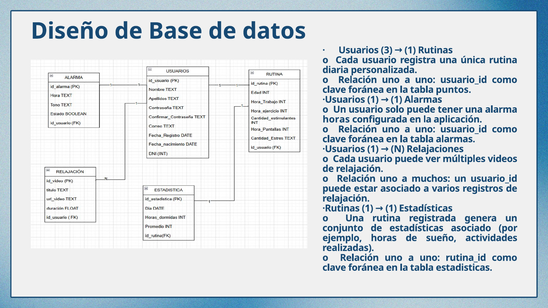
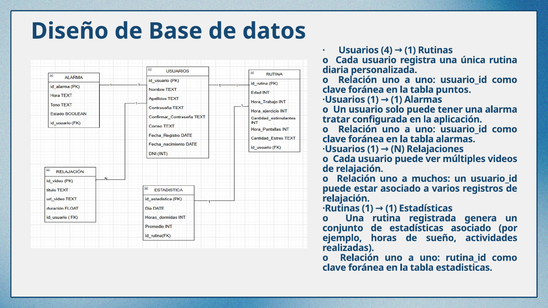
3: 3 -> 4
horas at (336, 119): horas -> tratar
